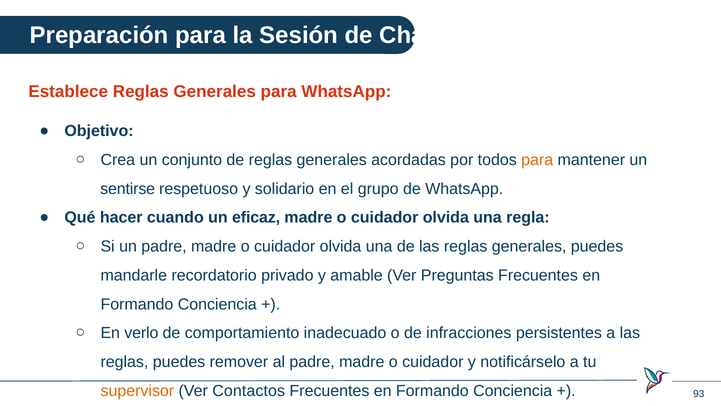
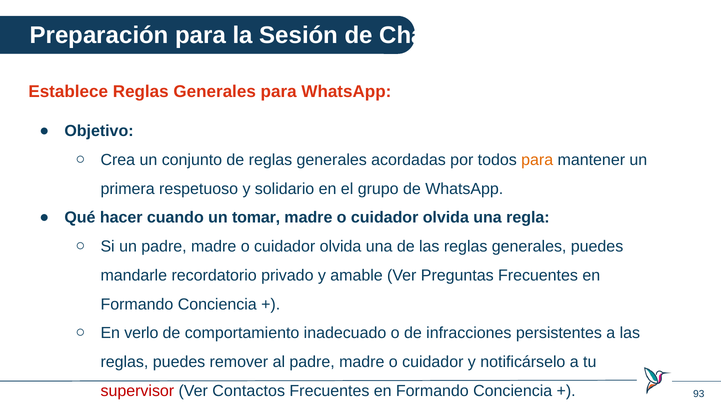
sentirse: sentirse -> primera
eficaz: eficaz -> tomar
supervisor colour: orange -> red
